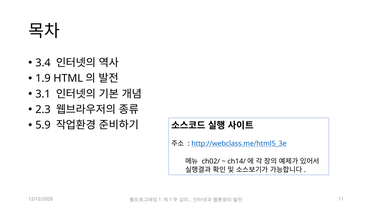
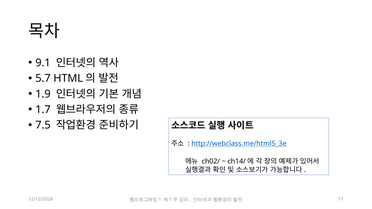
3.4: 3.4 -> 9.1
1.9: 1.9 -> 5.7
3.1: 3.1 -> 1.9
2.3: 2.3 -> 1.7
5.9: 5.9 -> 7.5
